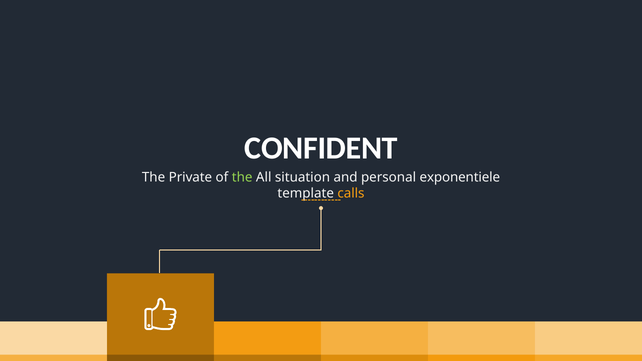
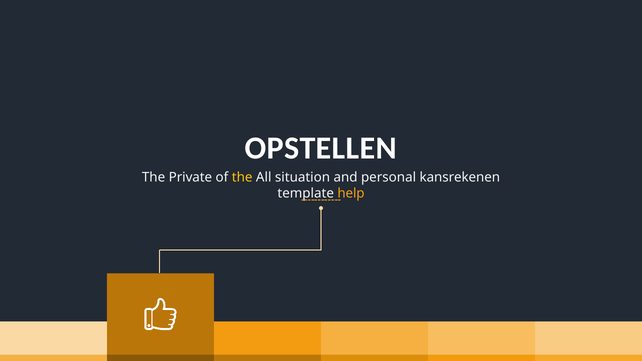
CONFIDENT: CONFIDENT -> OPSTELLEN
the at (242, 177) colour: light green -> yellow
exponentiele: exponentiele -> kansrekenen
calls: calls -> help
